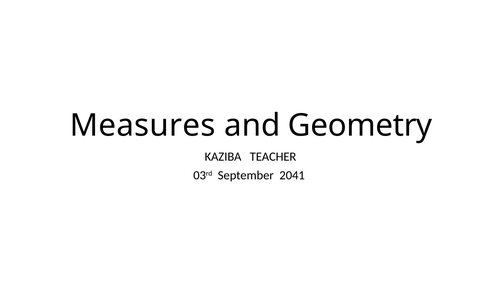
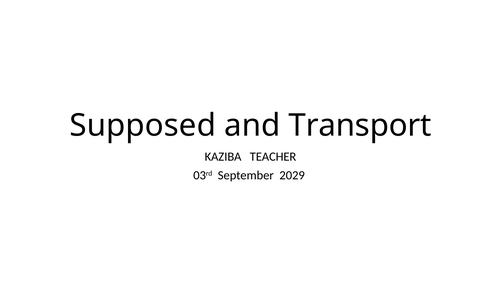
Measures: Measures -> Supposed
Geometry: Geometry -> Transport
2041: 2041 -> 2029
